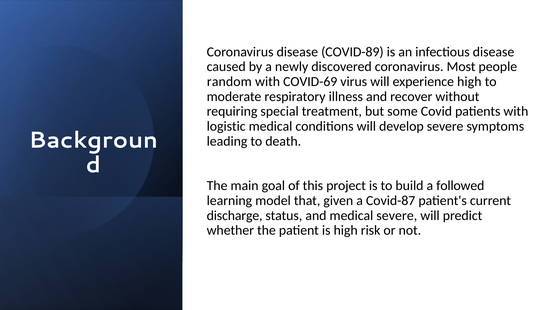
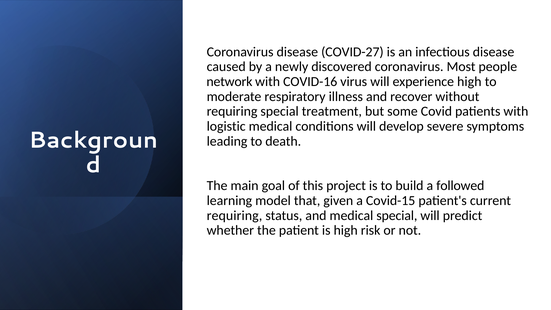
COVID-89: COVID-89 -> COVID-27
random: random -> network
COVID-69: COVID-69 -> COVID-16
Covid-87: Covid-87 -> Covid-15
discharge at (235, 215): discharge -> requiring
medical severe: severe -> special
